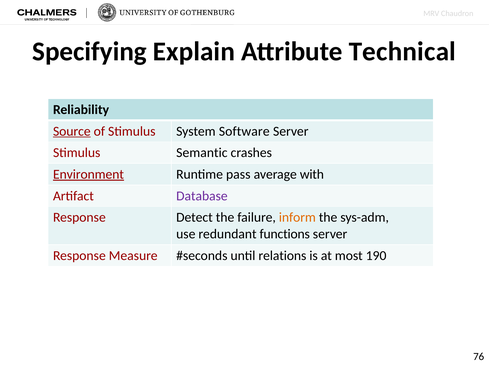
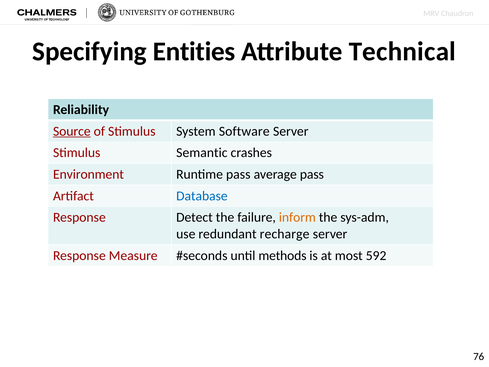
Explain: Explain -> Entities
Environment underline: present -> none
average with: with -> pass
Database colour: purple -> blue
functions: functions -> recharge
relations: relations -> methods
190: 190 -> 592
